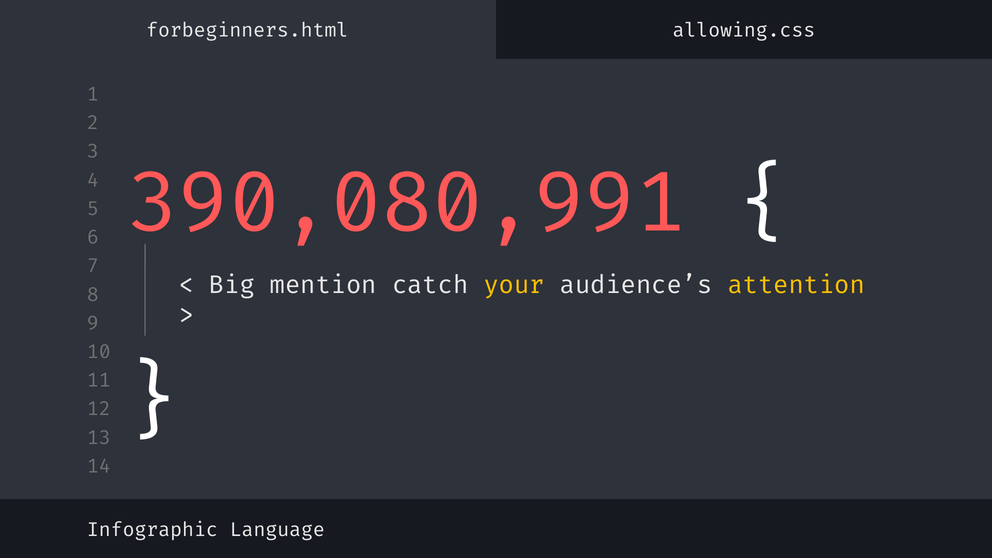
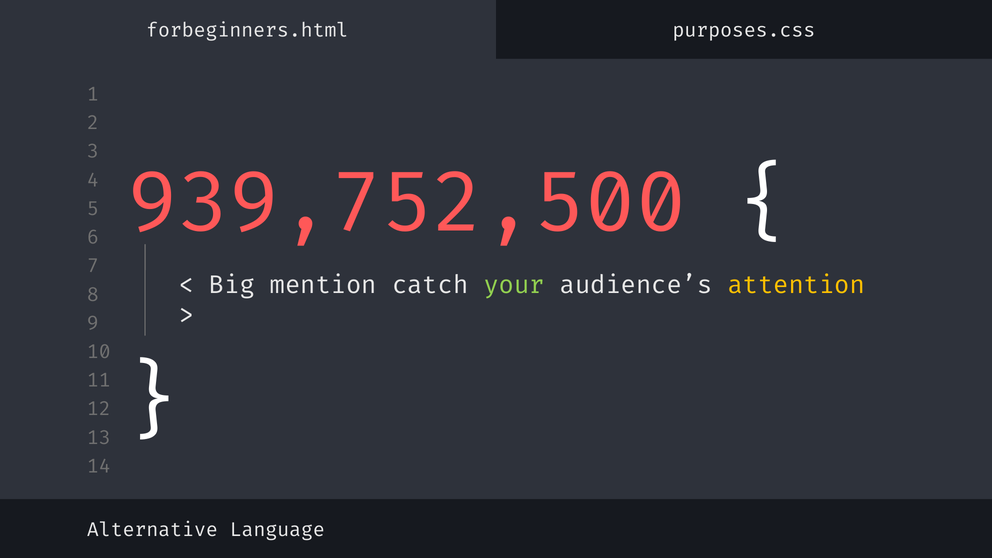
allowing.css: allowing.css -> purposes.css
390,080,991: 390,080,991 -> 939,752,500
your colour: yellow -> light green
Infographic: Infographic -> Alternative
